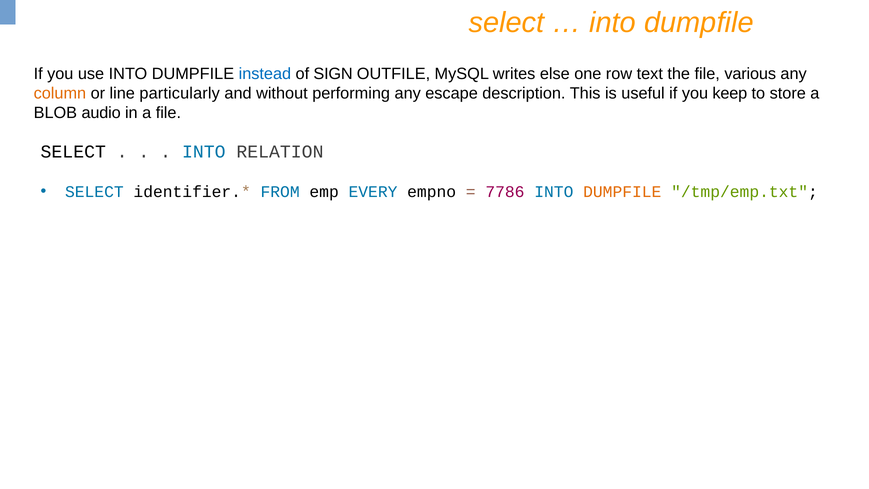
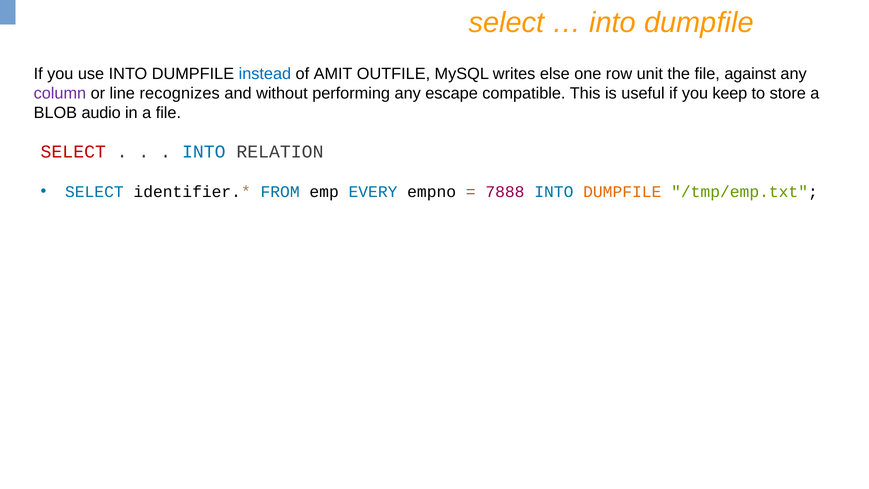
SIGN: SIGN -> AMIT
text: text -> unit
various: various -> against
column colour: orange -> purple
particularly: particularly -> recognizes
description: description -> compatible
SELECT at (73, 152) colour: black -> red
7786: 7786 -> 7888
